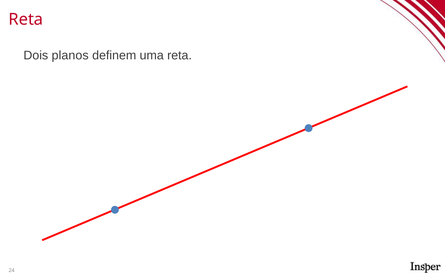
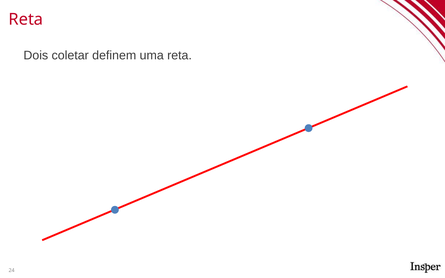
planos: planos -> coletar
